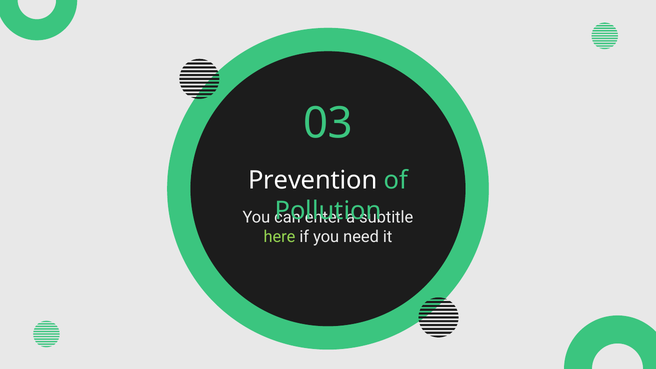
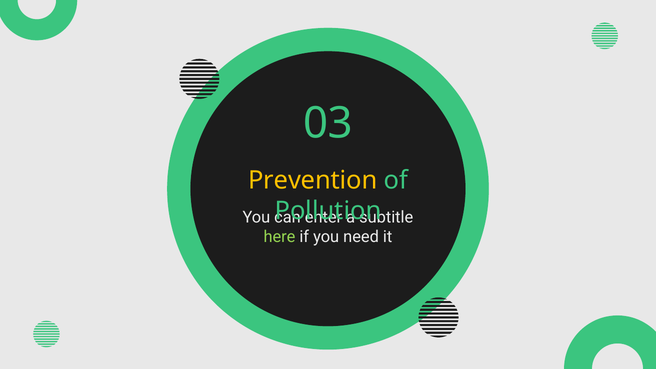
Prevention colour: white -> yellow
